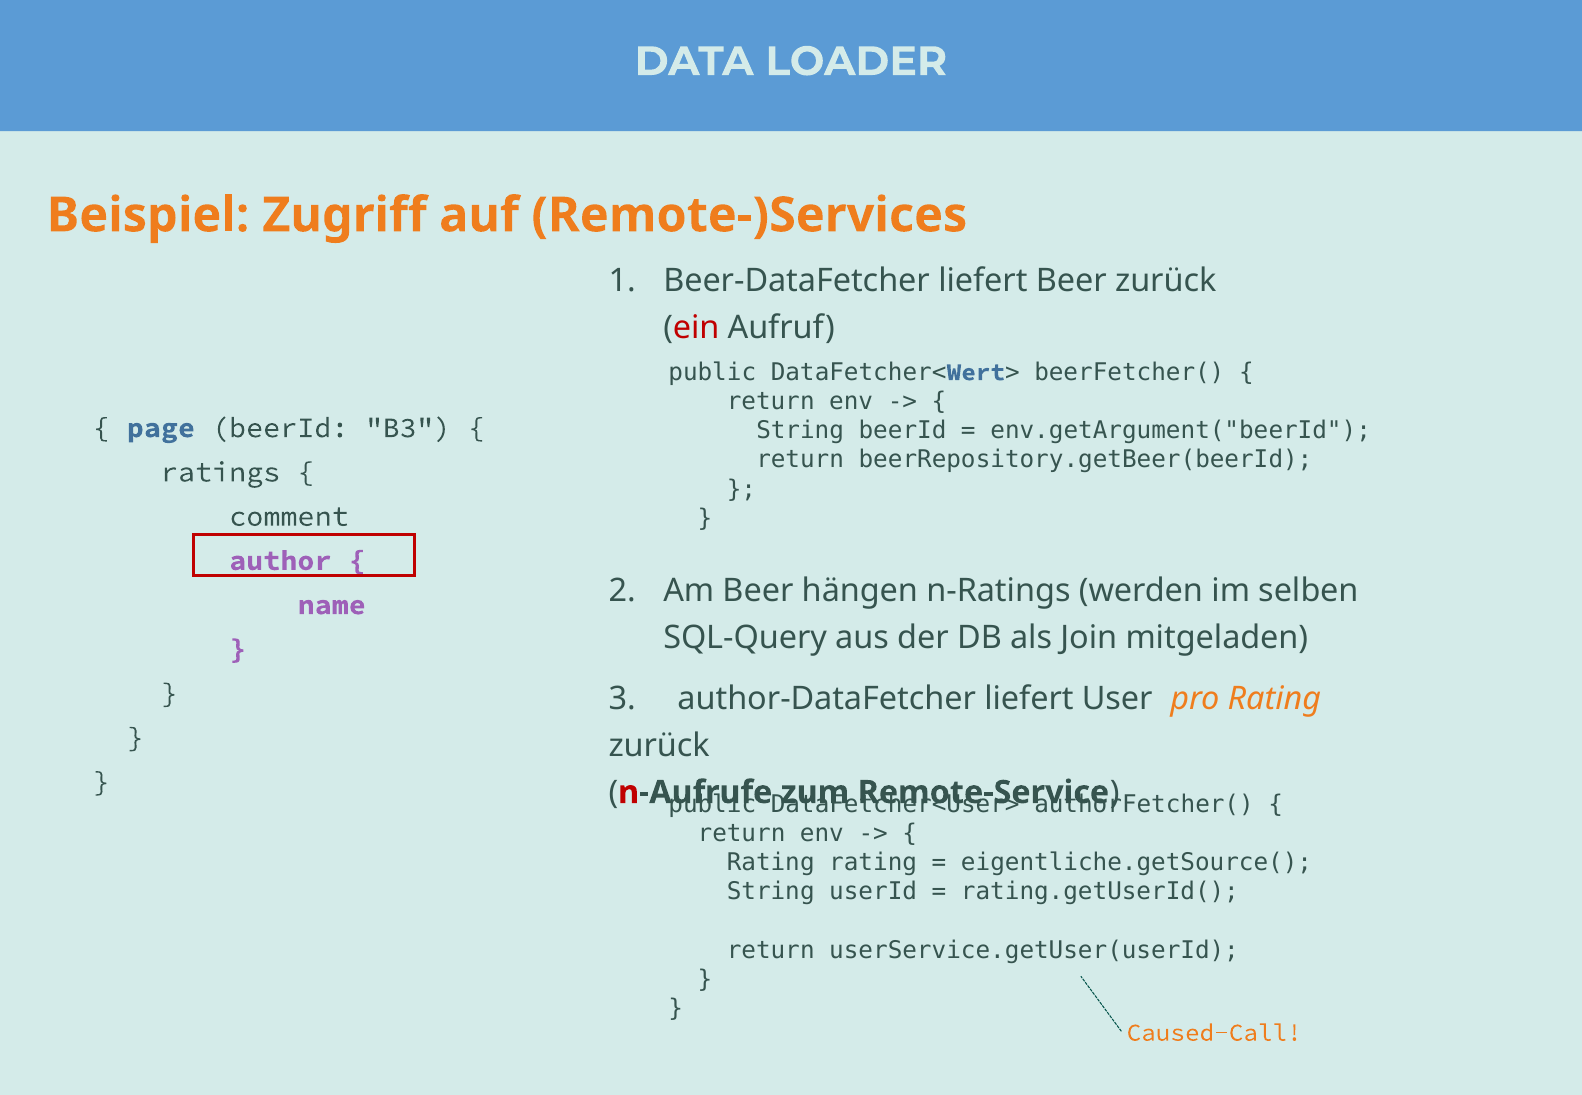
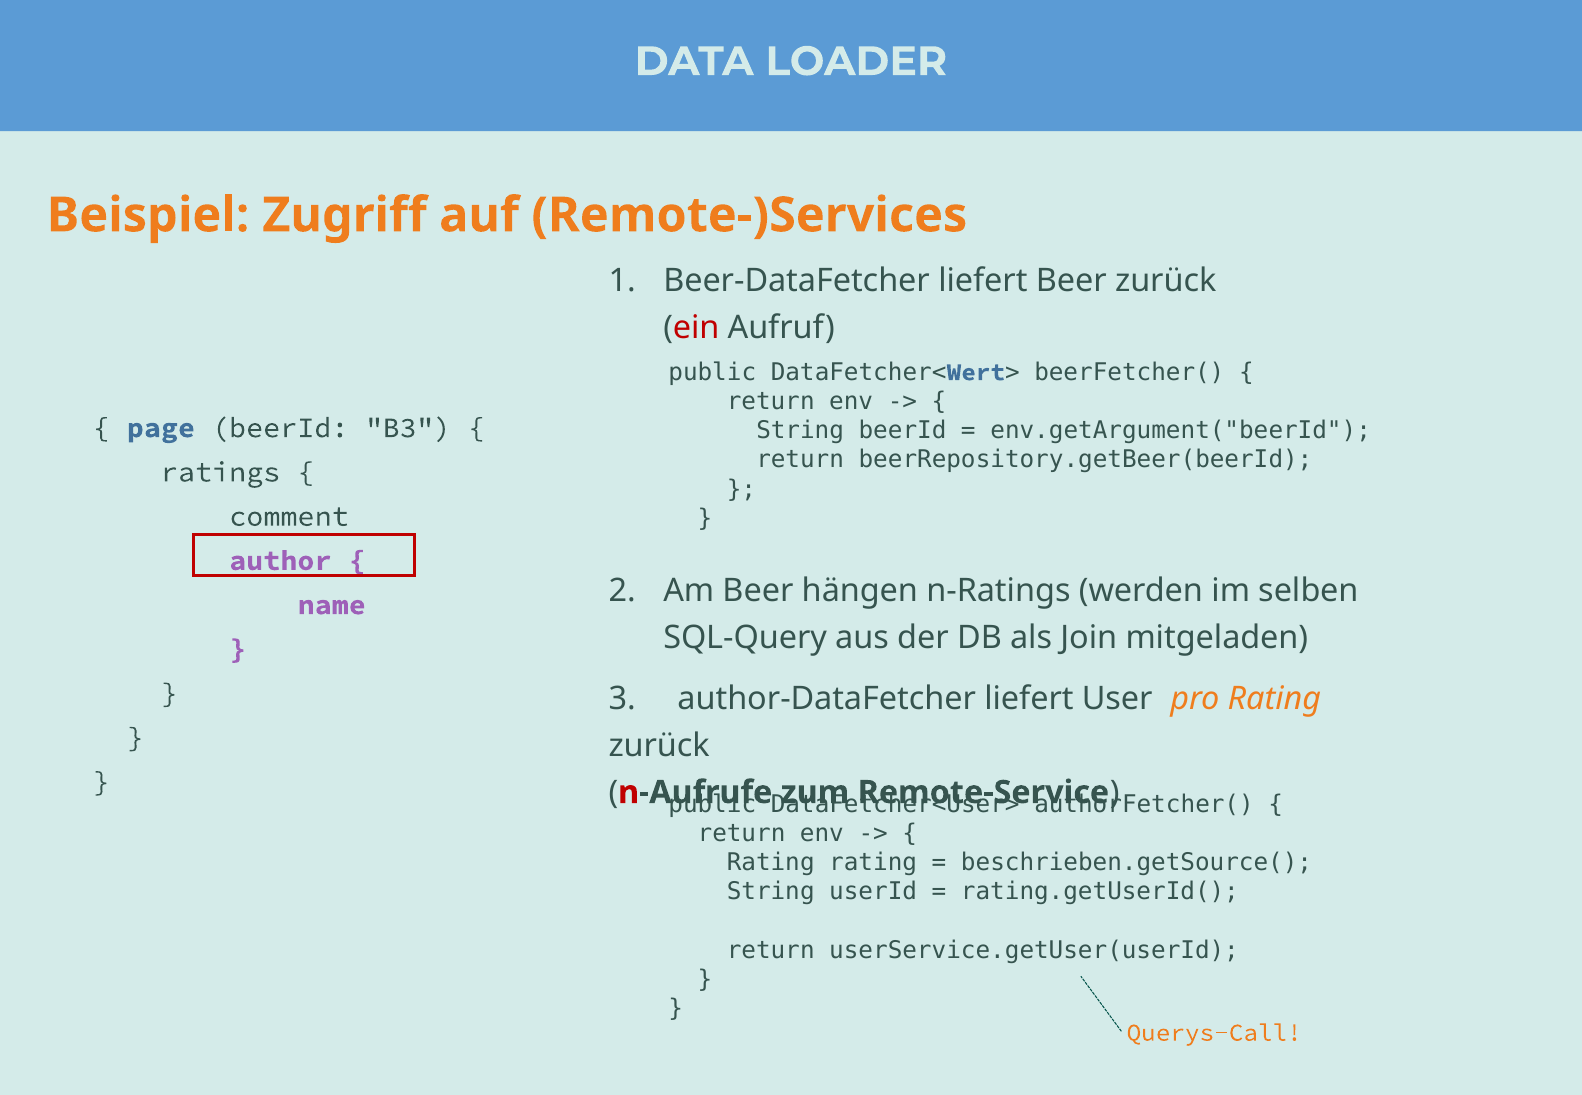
eigentliche.getSource(: eigentliche.getSource( -> beschrieben.getSource(
Caused-Call: Caused-Call -> Querys-Call
